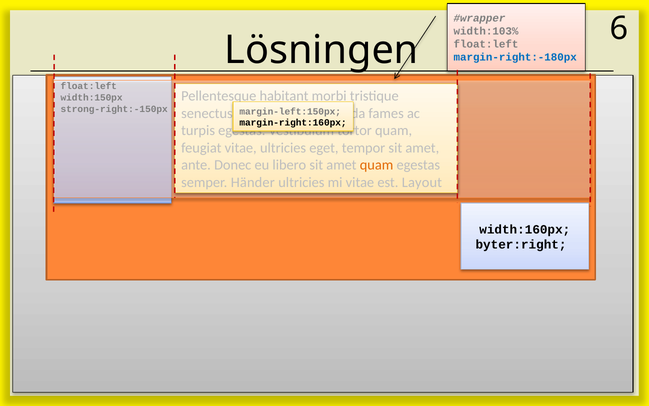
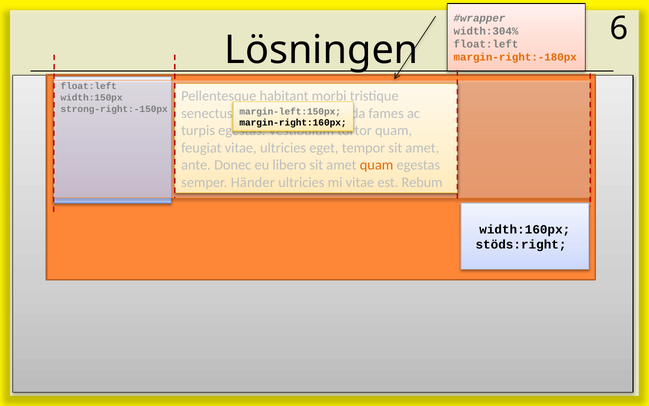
width:103%: width:103% -> width:304%
margin-right:-180px colour: blue -> orange
Layout: Layout -> Rebum
byter:right: byter:right -> stöds:right
